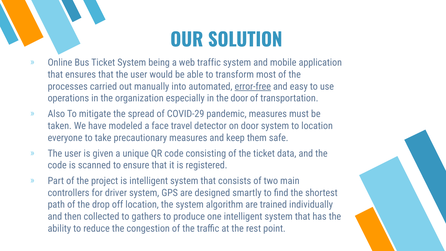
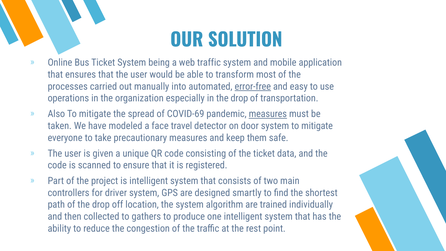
in the door: door -> drop
COVID-29: COVID-29 -> COVID-69
measures at (268, 114) underline: none -> present
system to location: location -> mitigate
